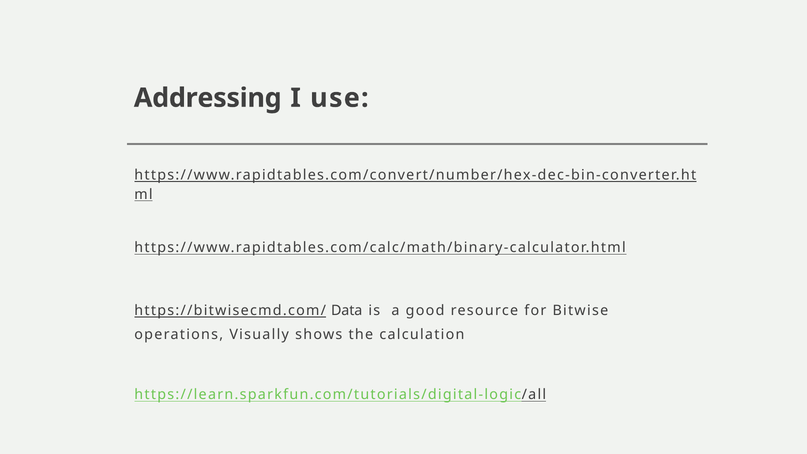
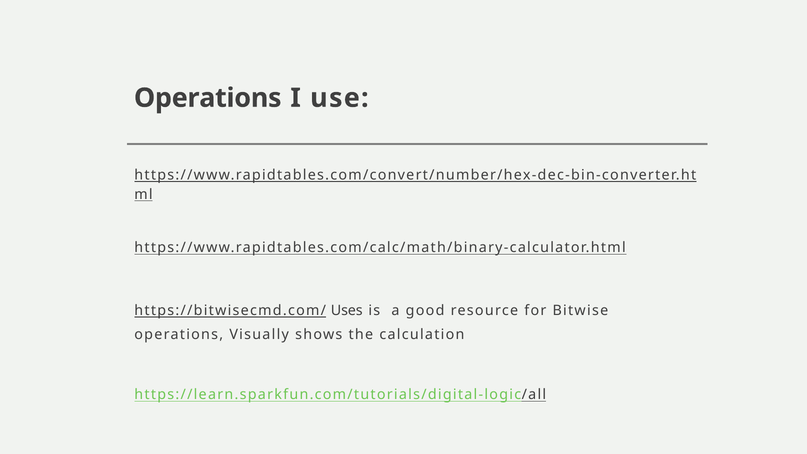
Addressing at (208, 98): Addressing -> Operations
Data: Data -> Uses
